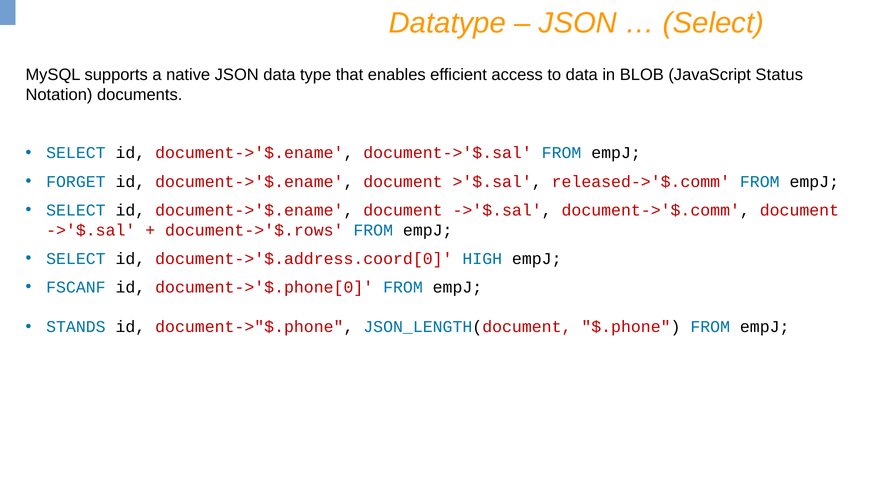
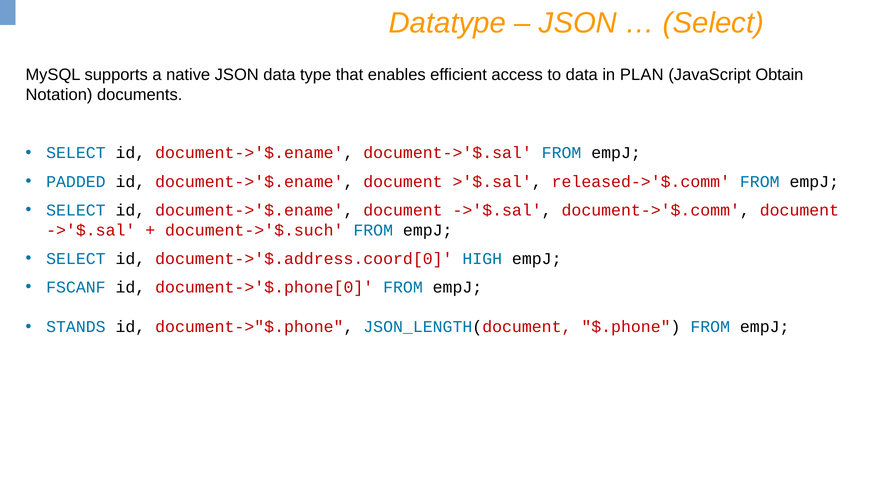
BLOB: BLOB -> PLAN
Status: Status -> Obtain
FORGET: FORGET -> PADDED
document->'$.rows: document->'$.rows -> document->'$.such
